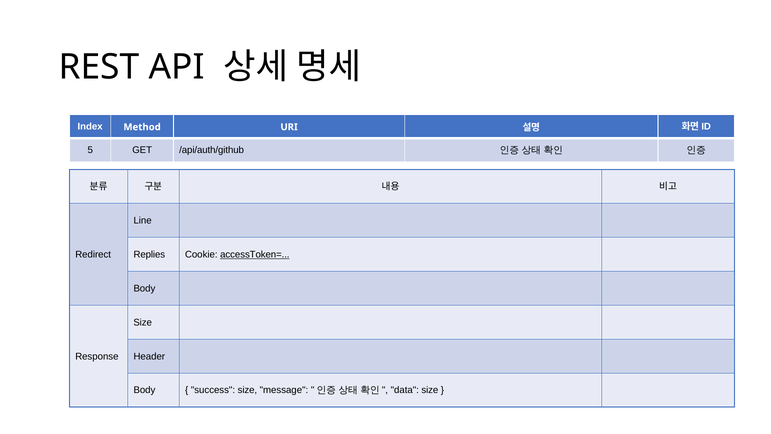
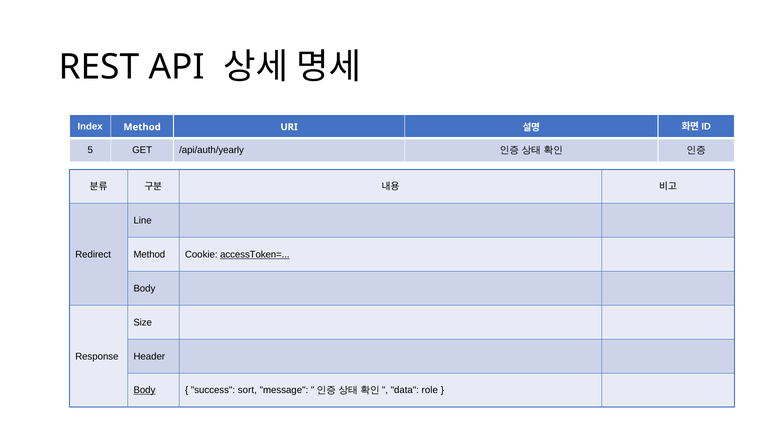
/api/auth/github: /api/auth/github -> /api/auth/yearly
Replies at (149, 254): Replies -> Method
Body at (144, 390) underline: none -> present
success size: size -> sort
data size: size -> role
